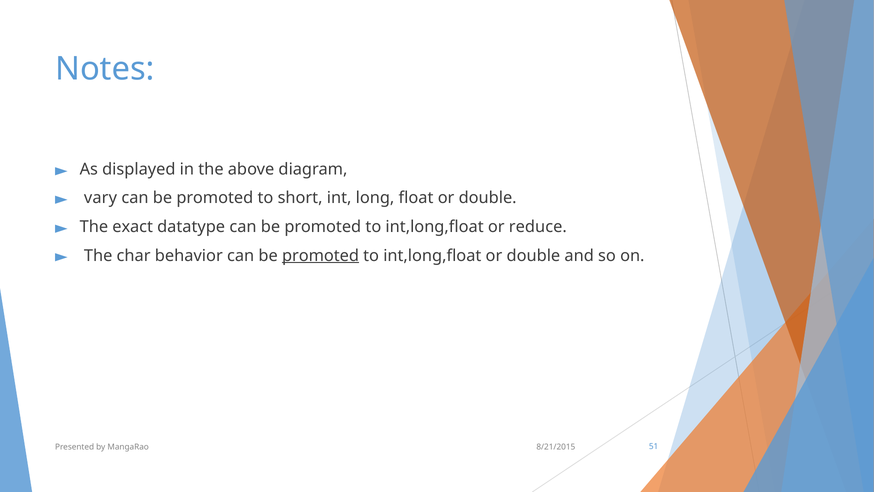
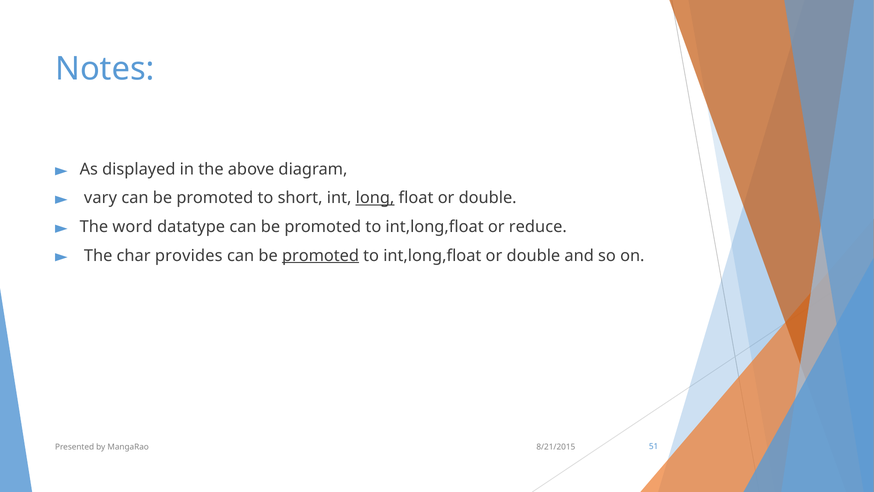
long underline: none -> present
exact: exact -> word
behavior: behavior -> provides
